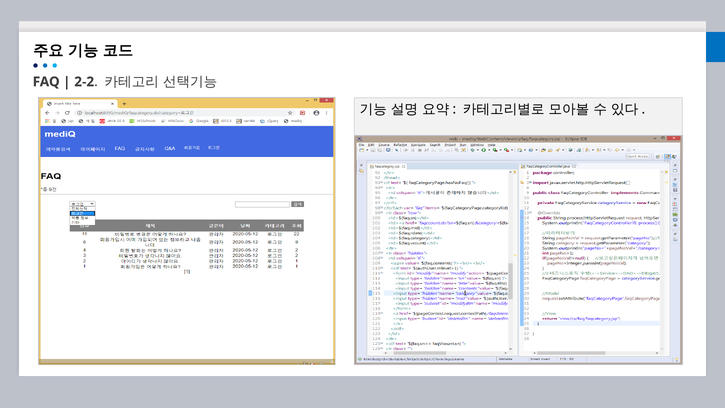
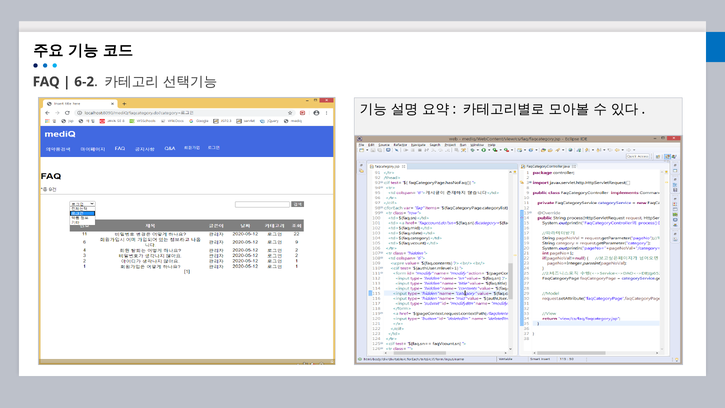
2-2: 2-2 -> 6-2
